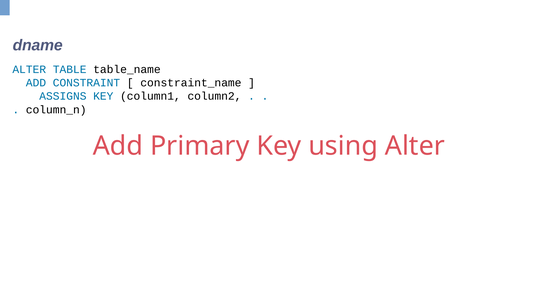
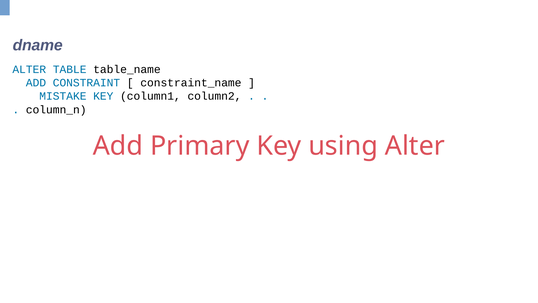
ASSIGNS: ASSIGNS -> MISTAKE
